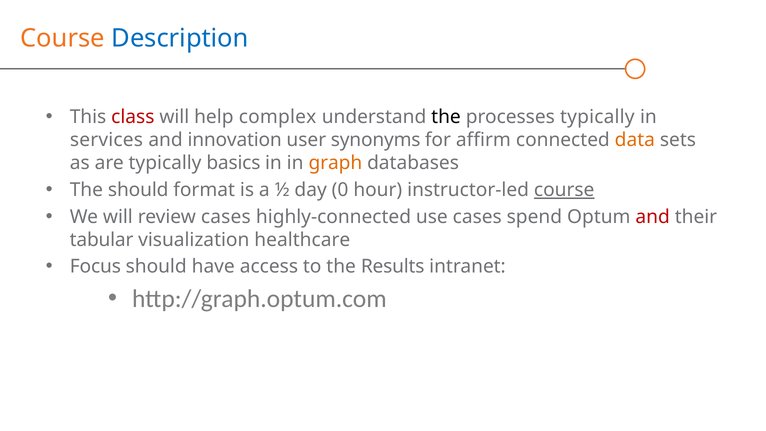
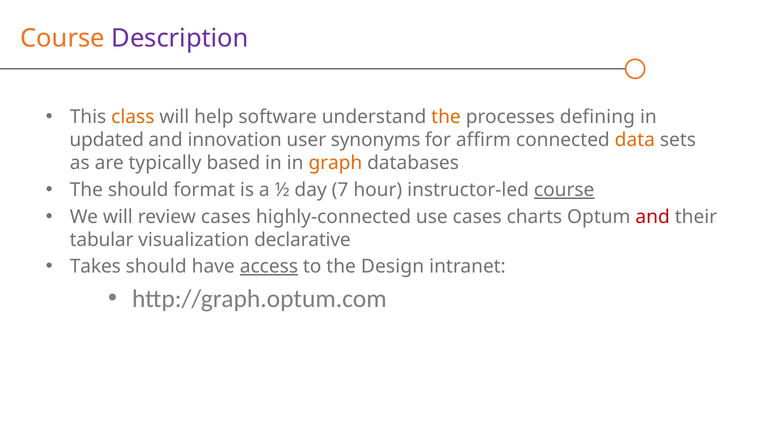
Description colour: blue -> purple
class colour: red -> orange
complex: complex -> software
the at (446, 117) colour: black -> orange
processes typically: typically -> defining
services: services -> updated
basics: basics -> based
0: 0 -> 7
spend: spend -> charts
healthcare: healthcare -> declarative
Focus: Focus -> Takes
access underline: none -> present
Results: Results -> Design
